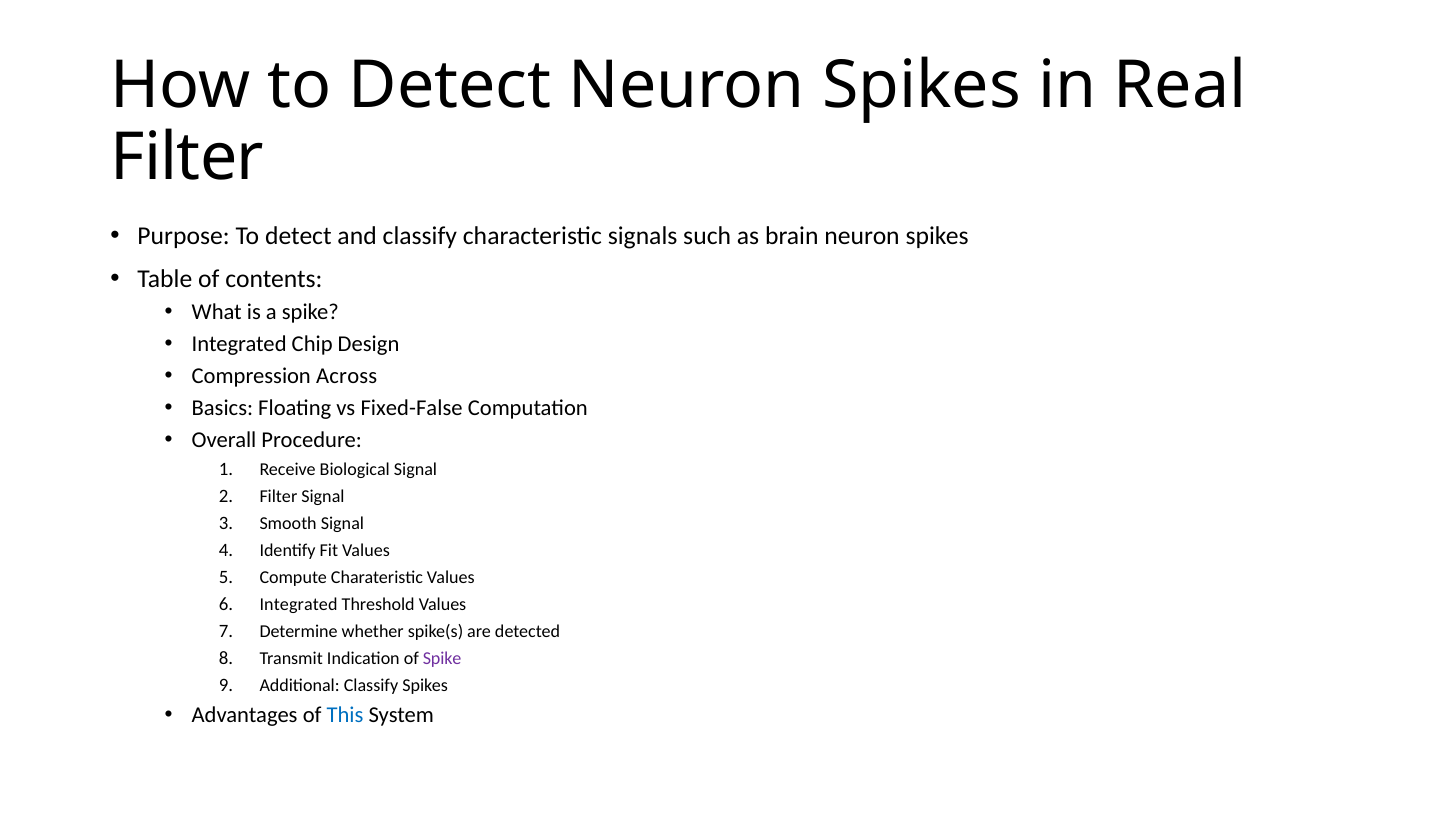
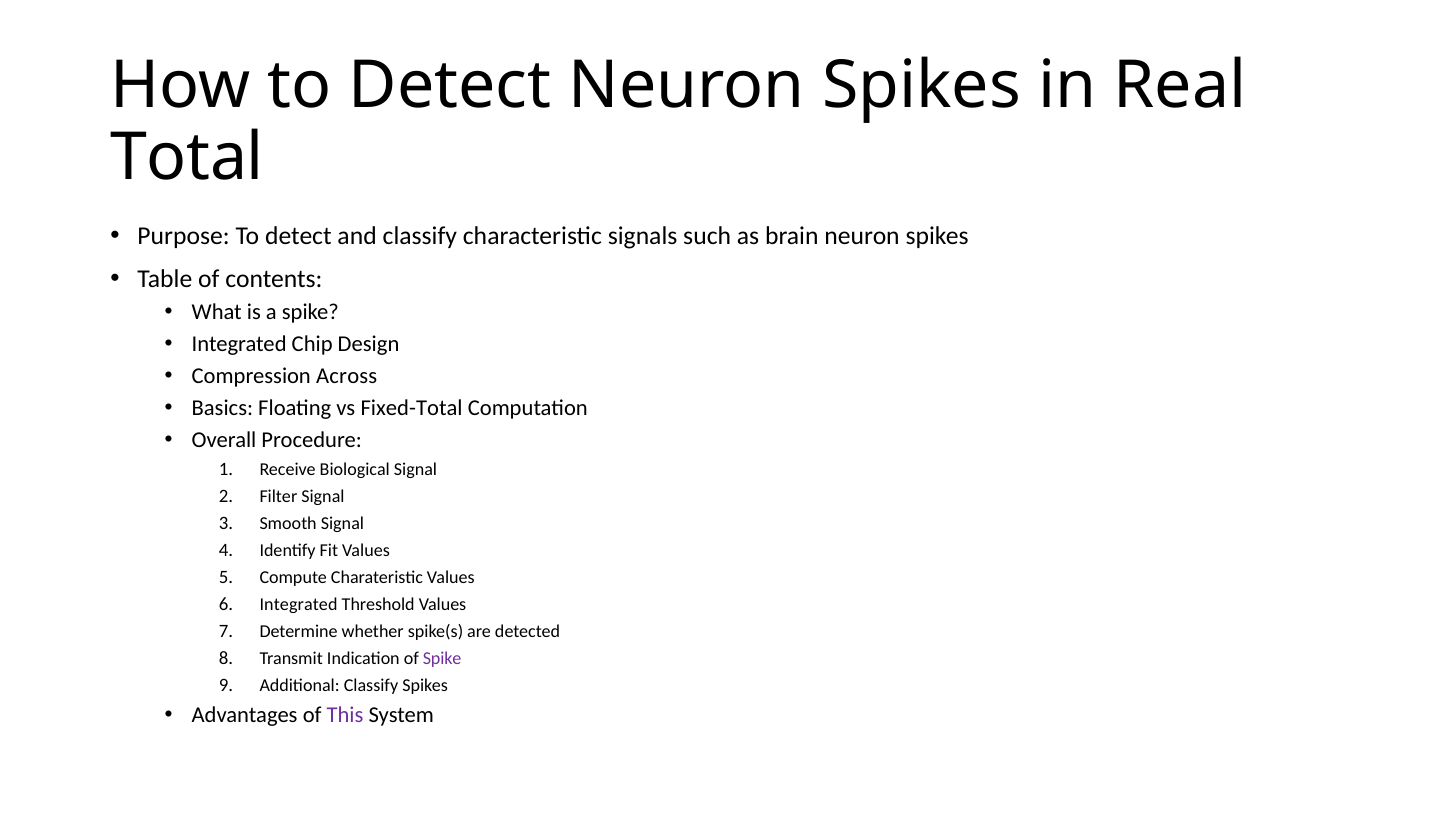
Filter at (187, 157): Filter -> Total
Fixed-False: Fixed-False -> Fixed-Total
This colour: blue -> purple
